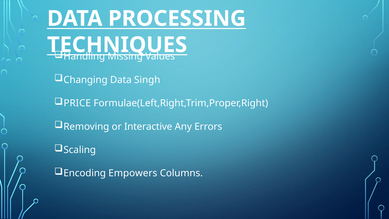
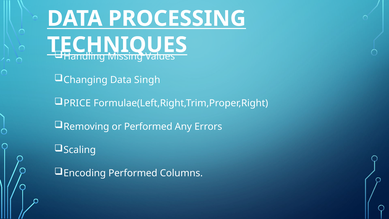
or Interactive: Interactive -> Performed
Encoding Empowers: Empowers -> Performed
